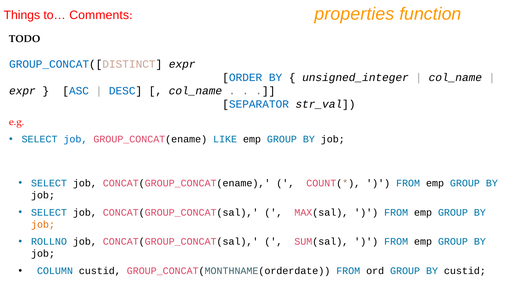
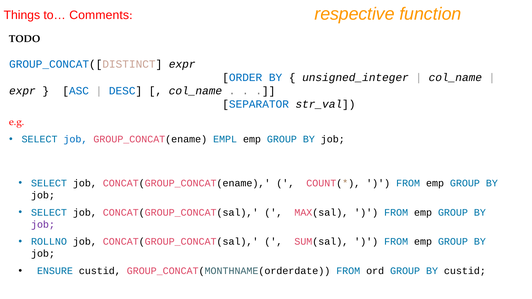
properties: properties -> respective
LIKE: LIKE -> EMPL
job at (43, 225) colour: orange -> purple
COLUMN: COLUMN -> ENSURE
